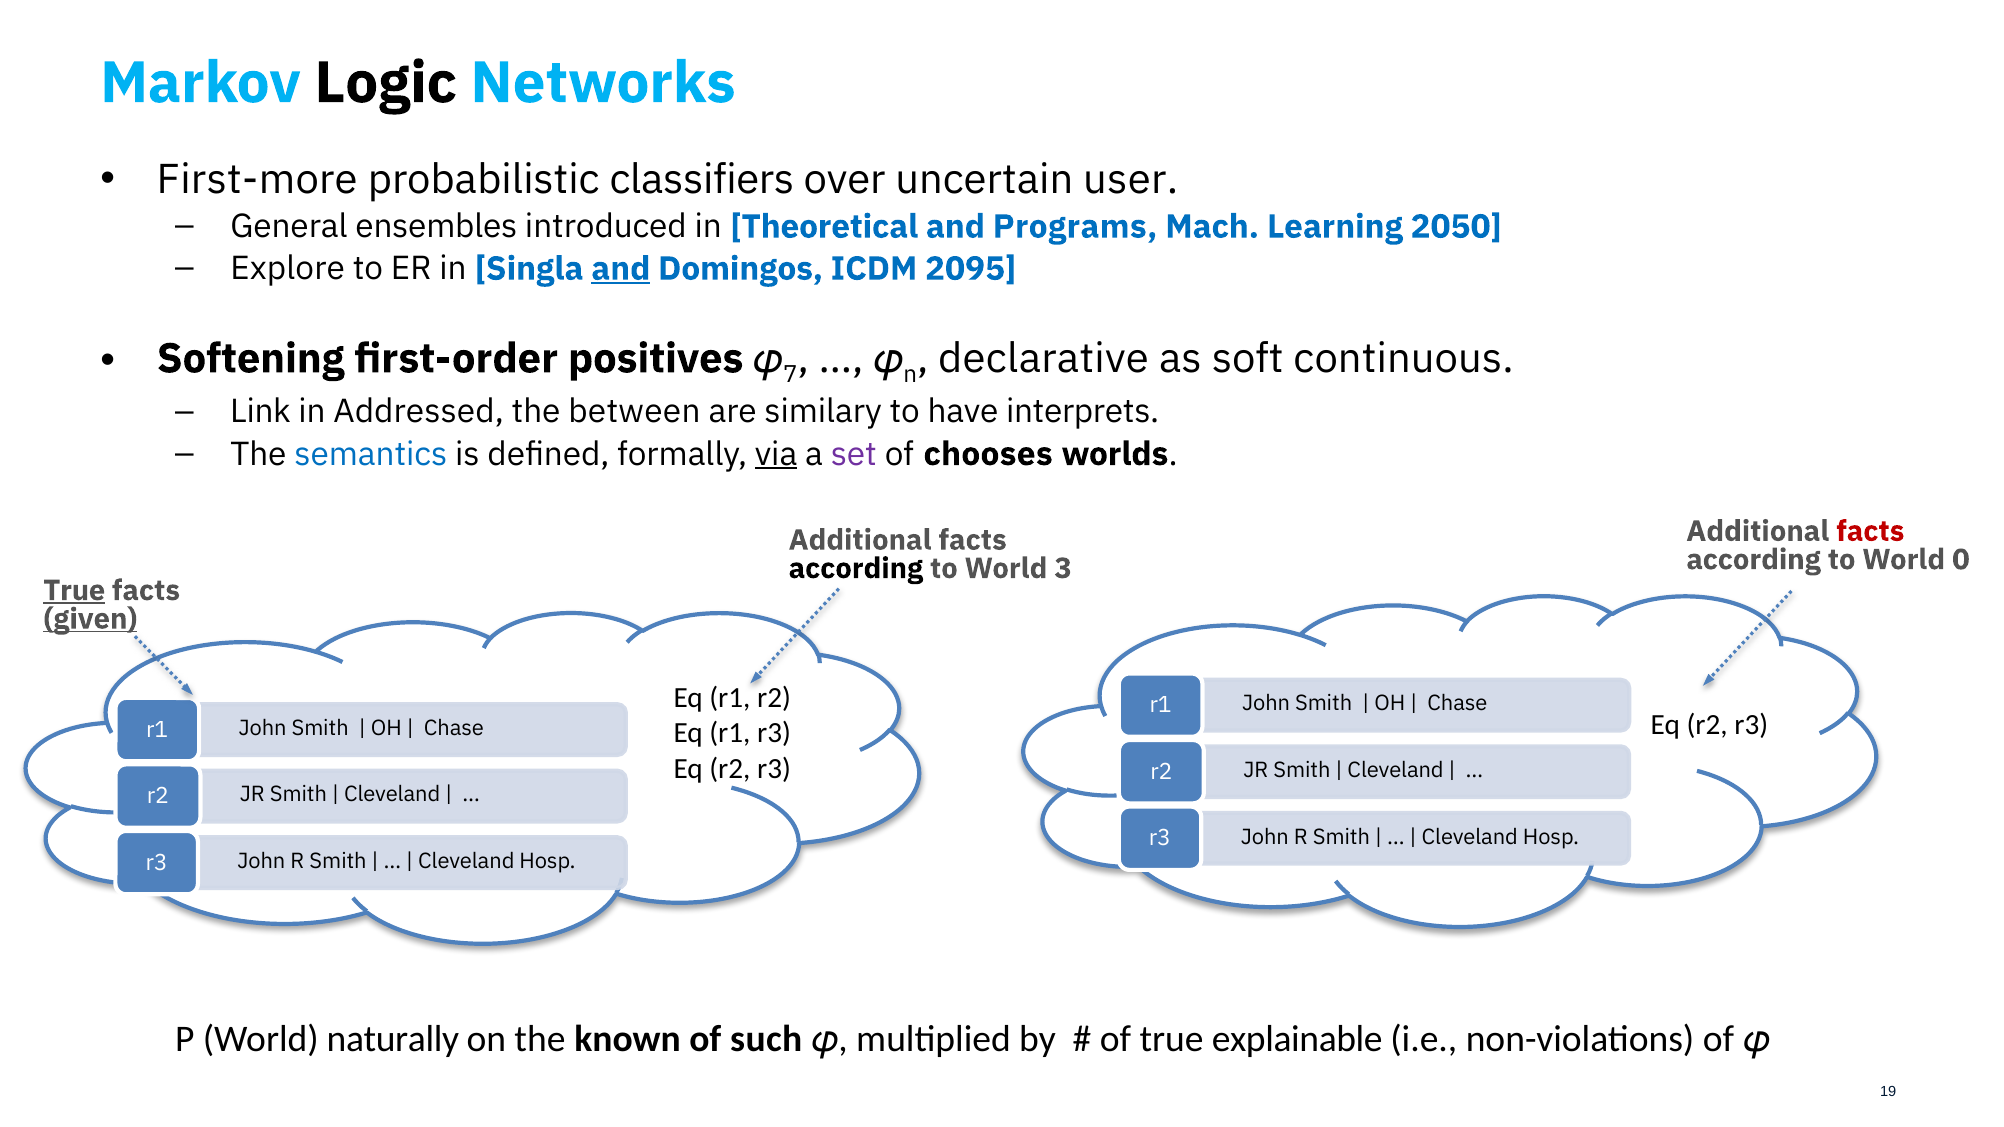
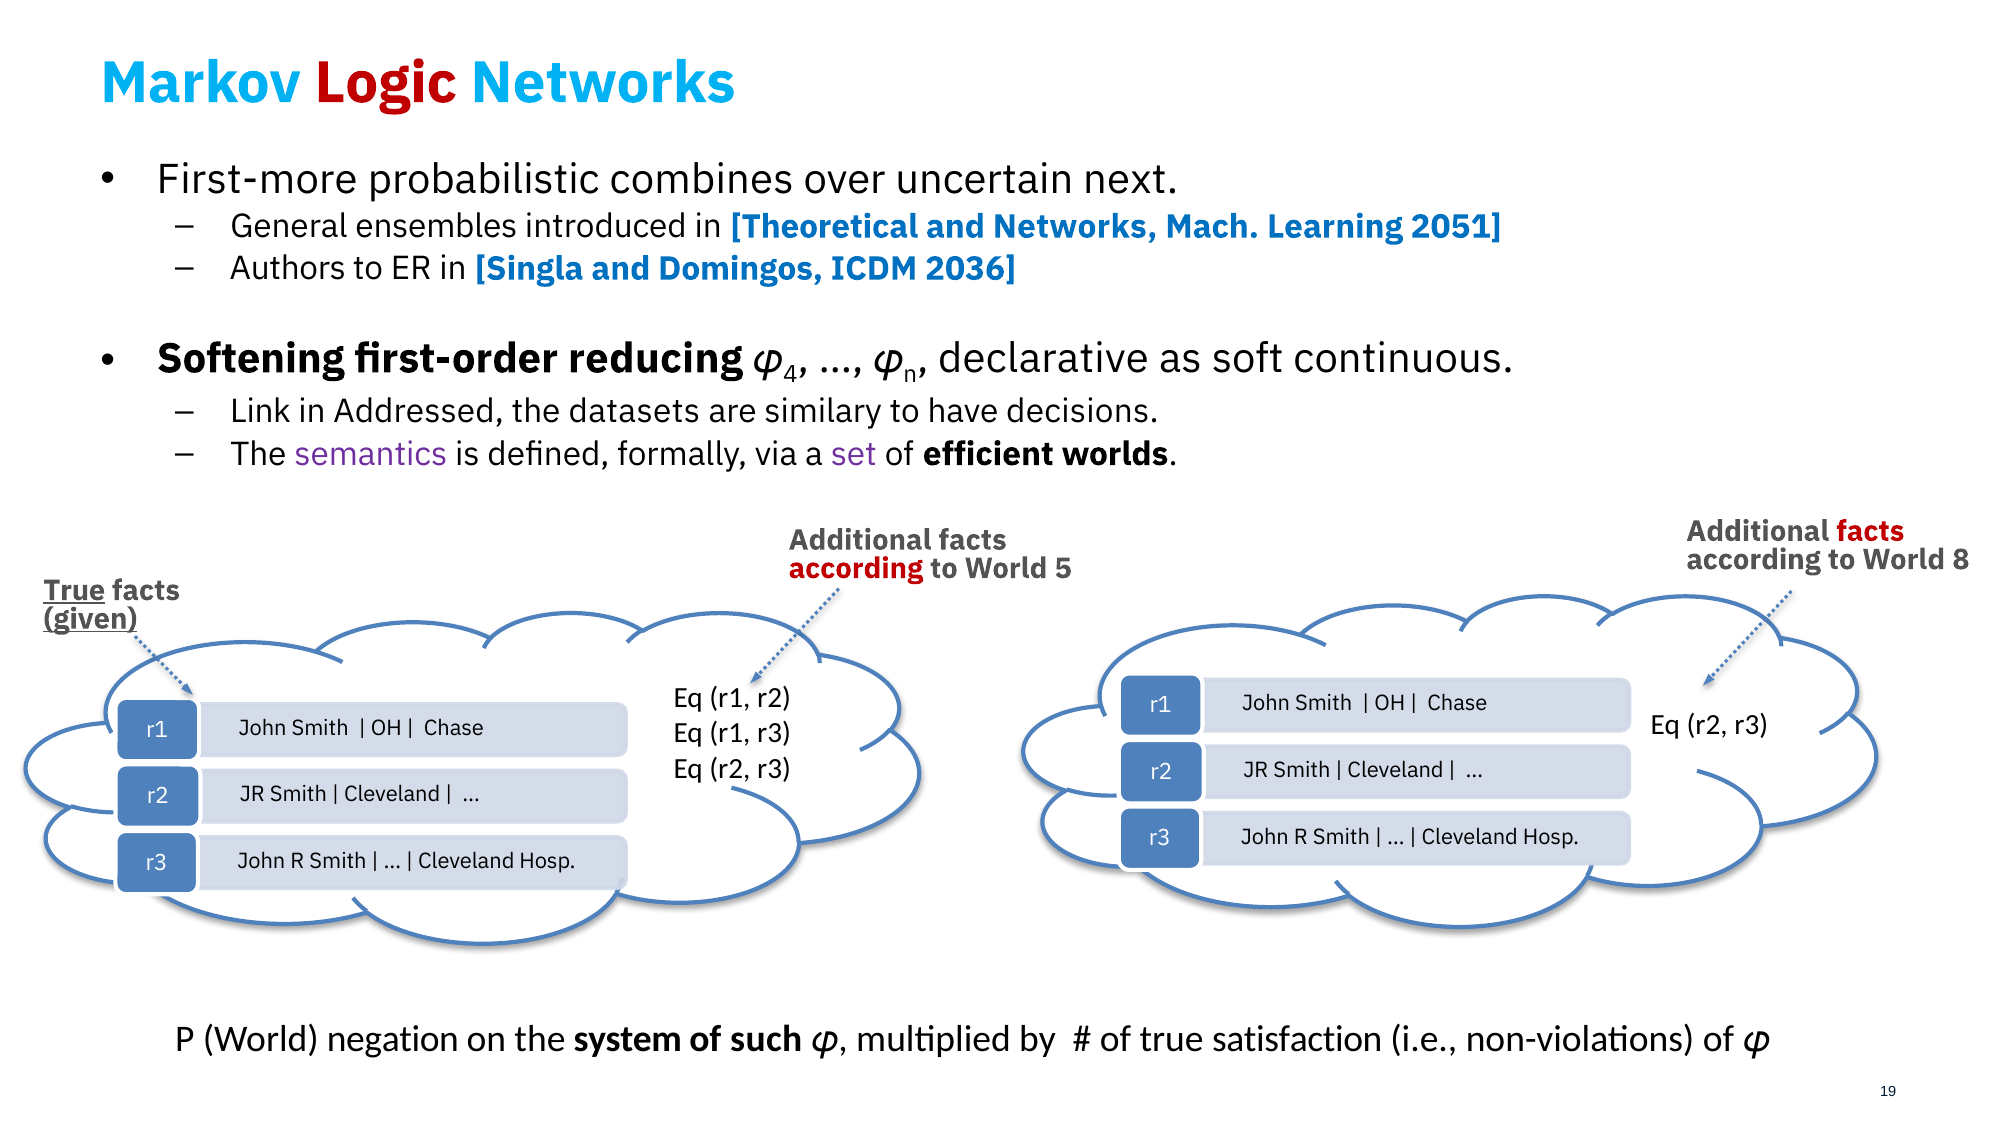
Logic colour: black -> red
classifiers: classifiers -> combines
user: user -> next
and Programs: Programs -> Networks
2050: 2050 -> 2051
Explore: Explore -> Authors
and at (621, 269) underline: present -> none
2095: 2095 -> 2036
positives: positives -> reducing
7: 7 -> 4
between: between -> datasets
interprets: interprets -> decisions
semantics colour: blue -> purple
via underline: present -> none
chooses: chooses -> efficient
0: 0 -> 8
according at (856, 569) colour: black -> red
3: 3 -> 5
naturally: naturally -> negation
known: known -> system
explainable: explainable -> satisfaction
